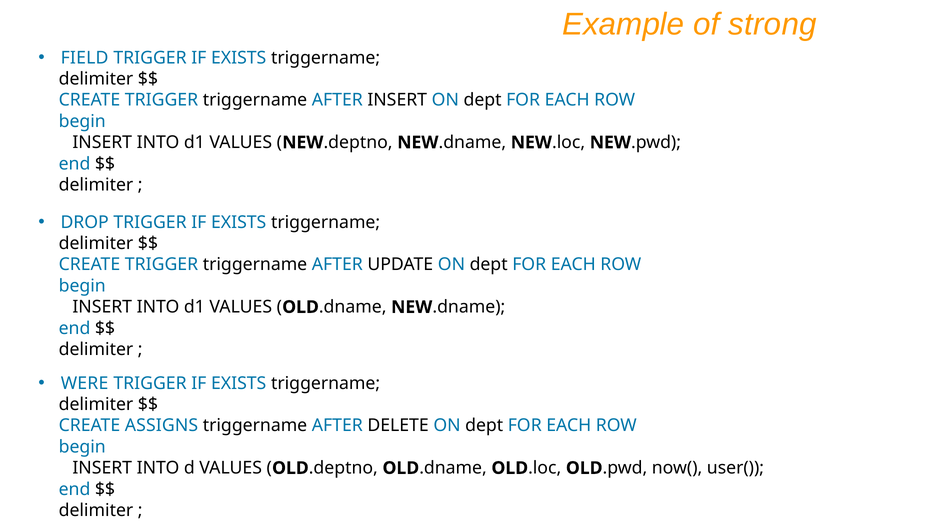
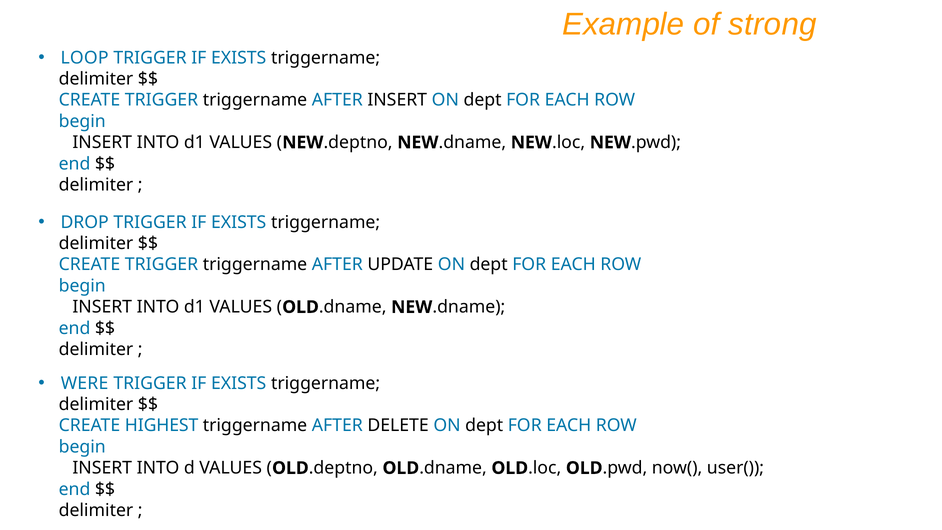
FIELD: FIELD -> LOOP
ASSIGNS: ASSIGNS -> HIGHEST
